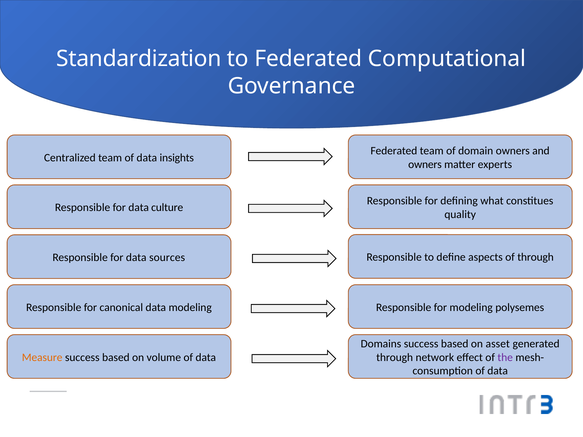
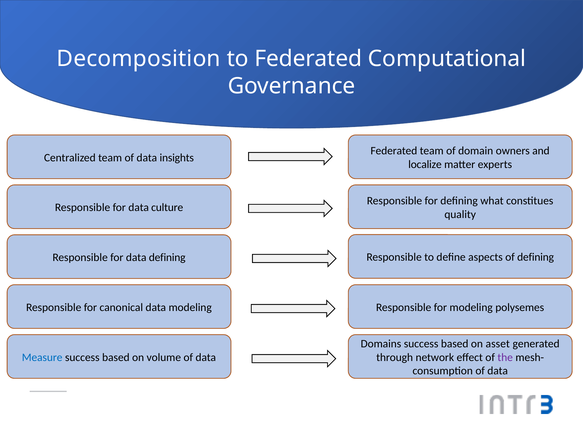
Standardization: Standardization -> Decomposition
owners at (425, 165): owners -> localize
of through: through -> defining
data sources: sources -> defining
Measure colour: orange -> blue
